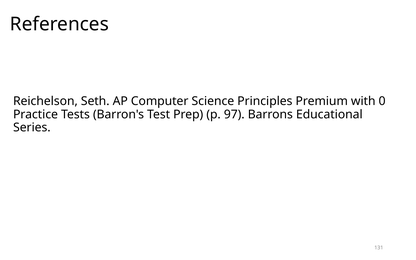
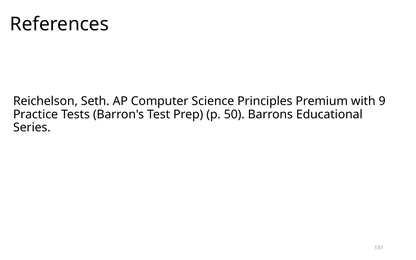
0: 0 -> 9
97: 97 -> 50
